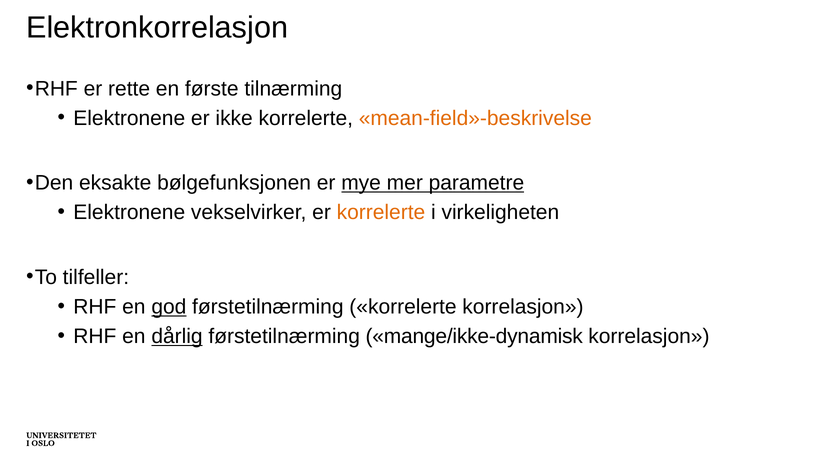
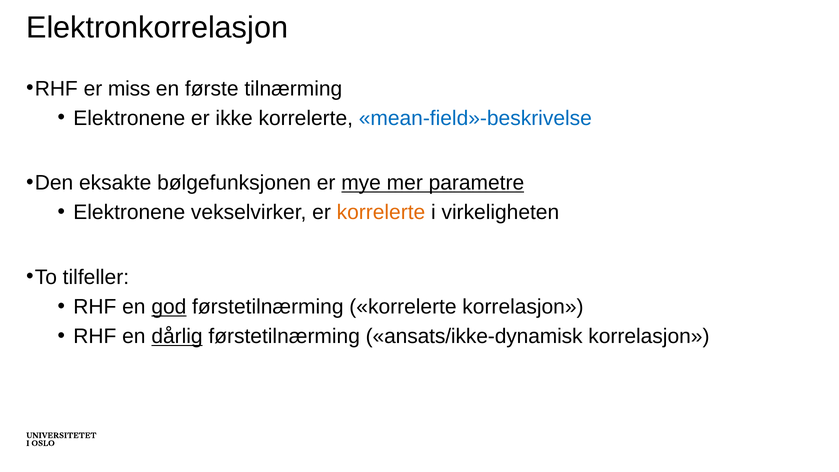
rette: rette -> miss
mean-field»-beskrivelse colour: orange -> blue
mange/ikke-dynamisk: mange/ikke-dynamisk -> ansats/ikke-dynamisk
